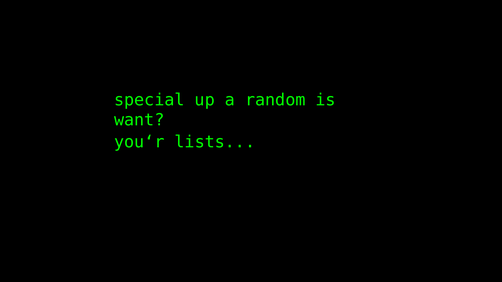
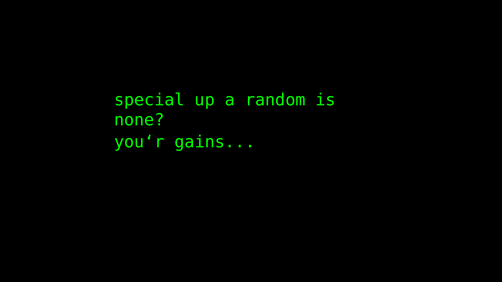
want: want -> none
lists: lists -> gains
